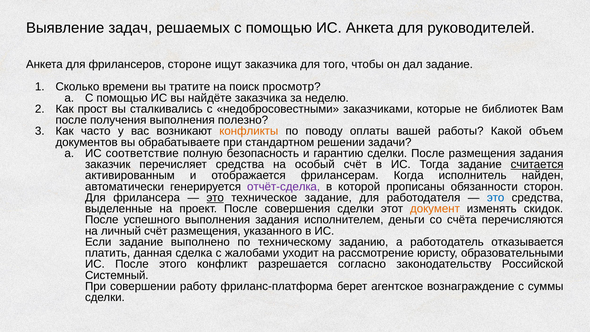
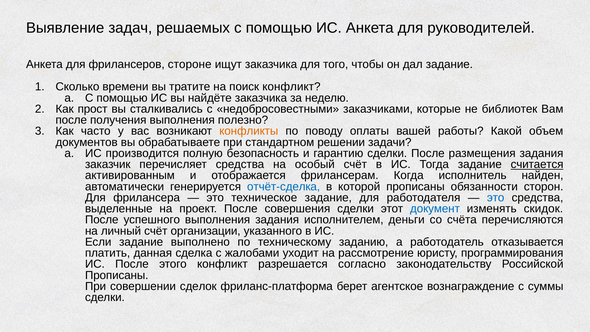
поиск просмотр: просмотр -> конфликт
соответствие: соответствие -> производится
отчёт-сделка colour: purple -> blue
это at (215, 198) underline: present -> none
документ colour: orange -> blue
счёт размещения: размещения -> организации
образовательными: образовательными -> программирования
Системный at (117, 275): Системный -> Прописаны
работу: работу -> сделок
